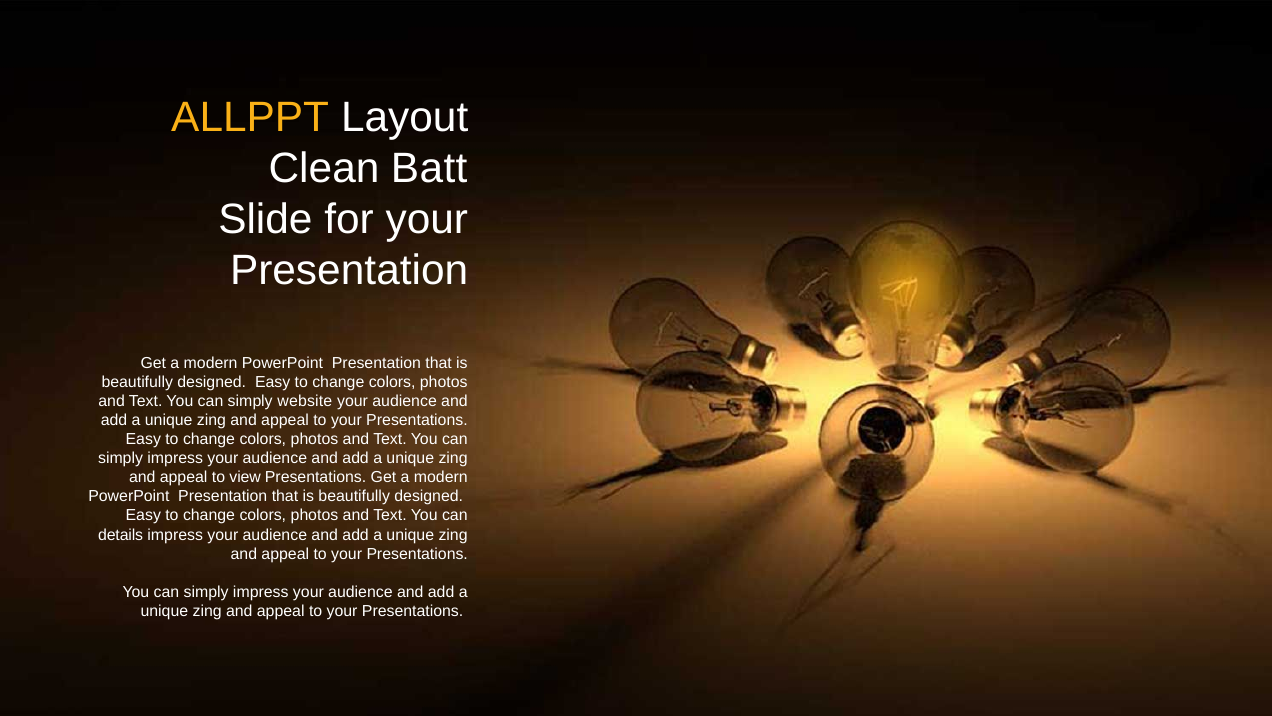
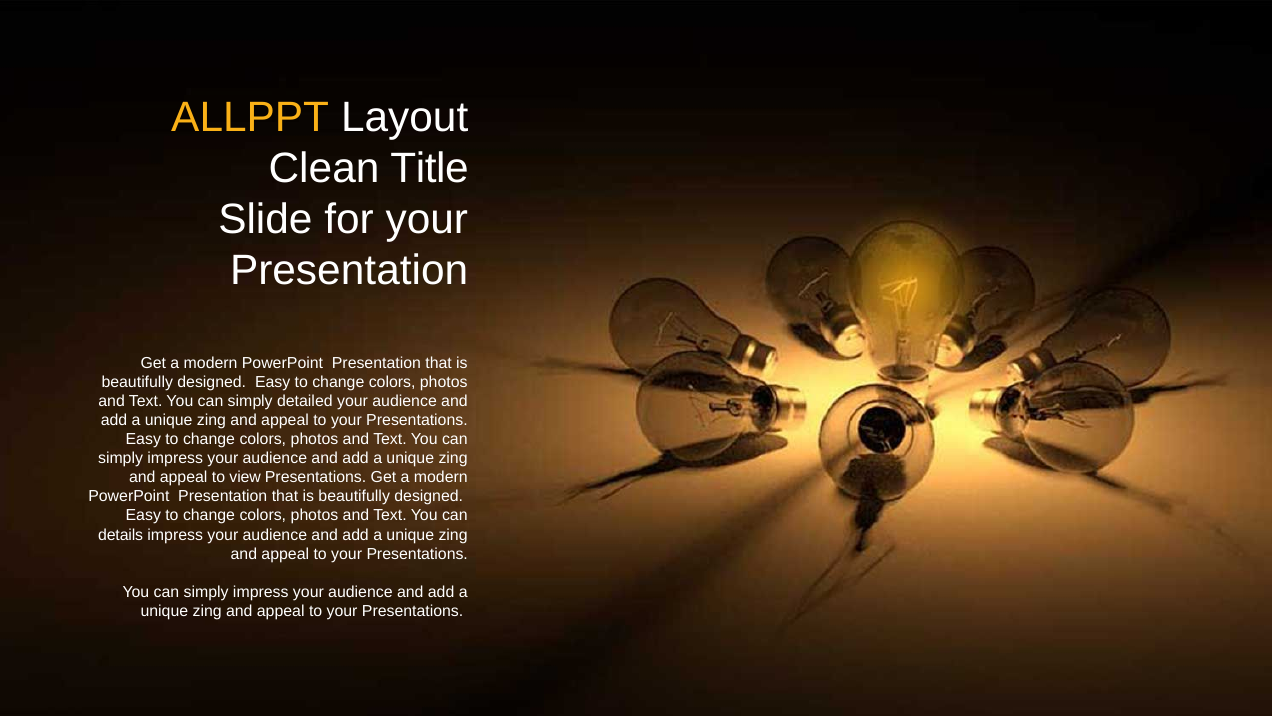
Batt: Batt -> Title
website: website -> detailed
